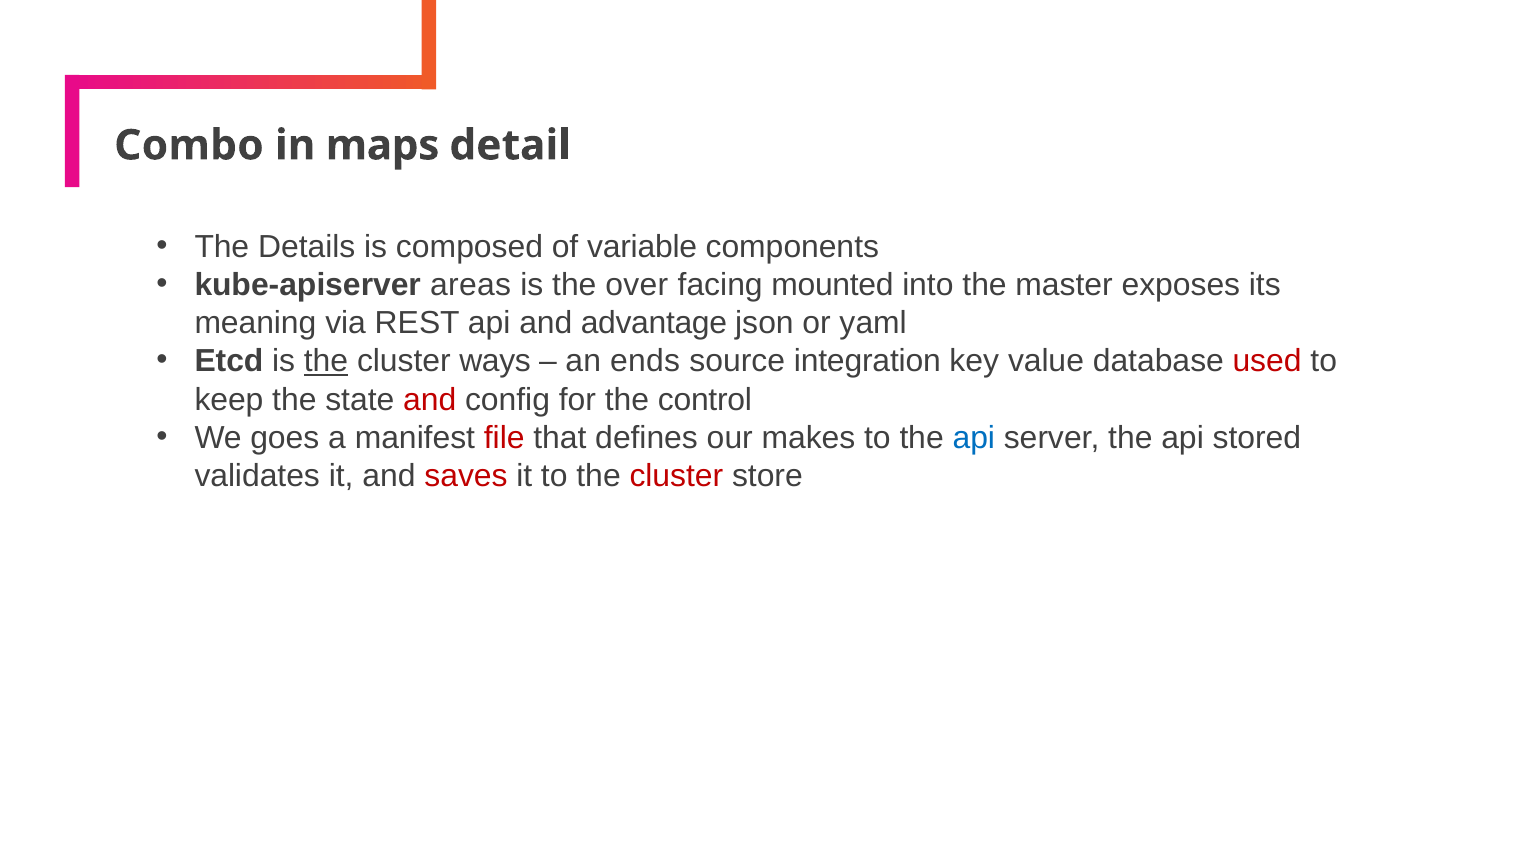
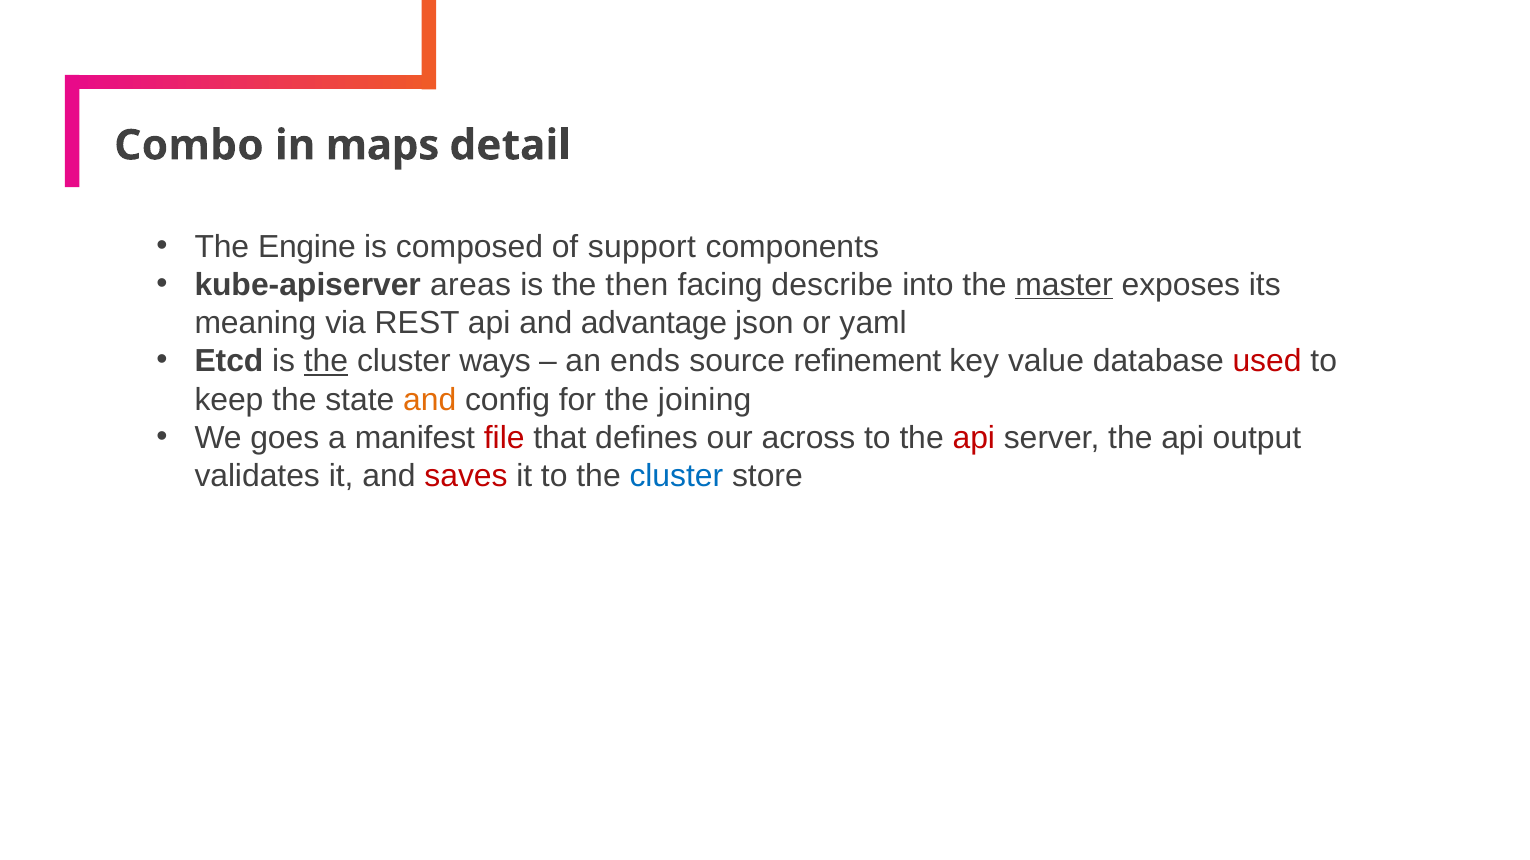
Details: Details -> Engine
variable: variable -> support
over: over -> then
mounted: mounted -> describe
master underline: none -> present
integration: integration -> refinement
and at (430, 400) colour: red -> orange
control: control -> joining
makes: makes -> across
api at (974, 438) colour: blue -> red
stored: stored -> output
cluster at (676, 476) colour: red -> blue
